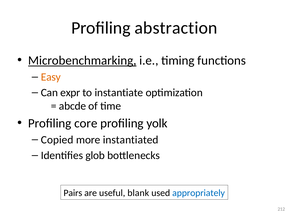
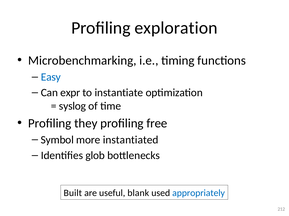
abstraction: abstraction -> exploration
Microbenchmarking underline: present -> none
Easy colour: orange -> blue
abcde: abcde -> syslog
core: core -> they
yolk: yolk -> free
Copied: Copied -> Symbol
Pairs: Pairs -> Built
